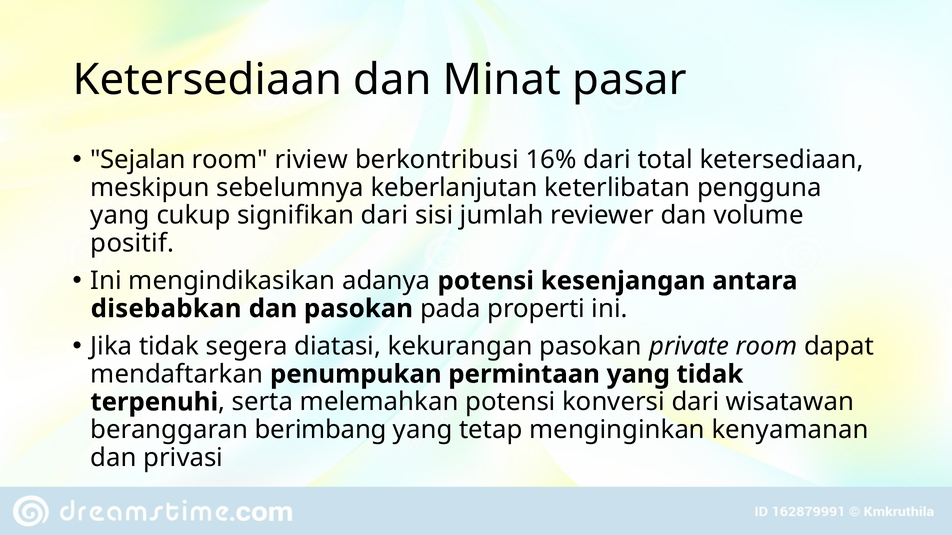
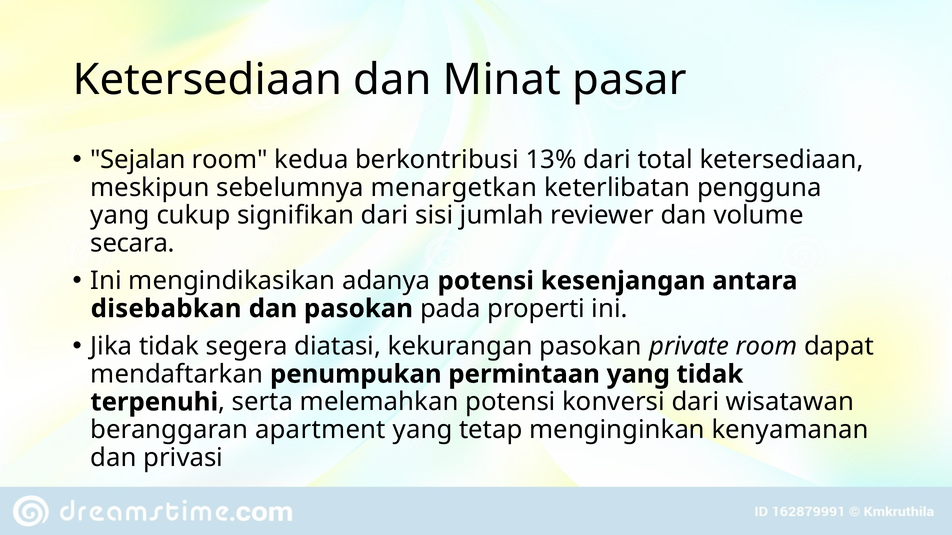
riview: riview -> kedua
16%: 16% -> 13%
keberlanjutan: keberlanjutan -> menargetkan
positif: positif -> secara
berimbang: berimbang -> apartment
